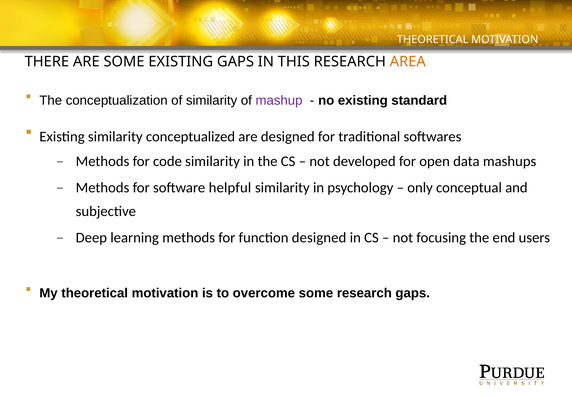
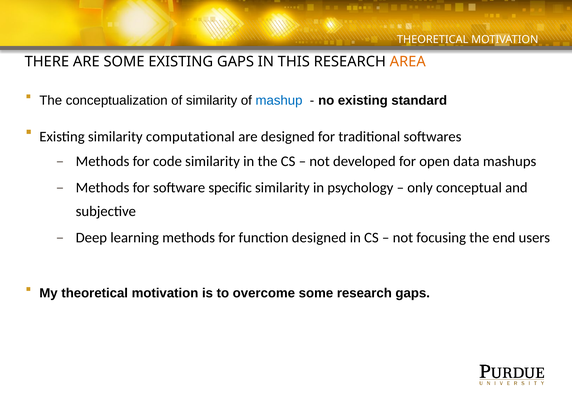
mashup colour: purple -> blue
conceptualized: conceptualized -> computational
helpful: helpful -> specific
